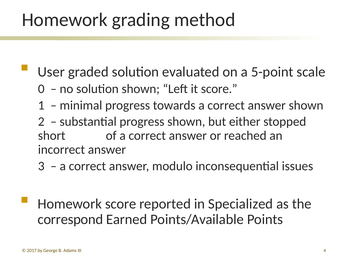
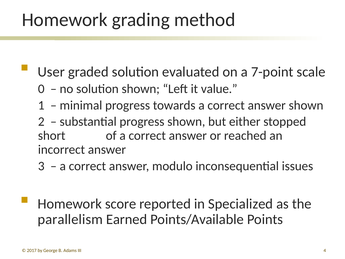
5-point: 5-point -> 7-point
it score: score -> value
correspond: correspond -> parallelism
